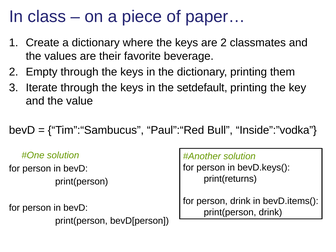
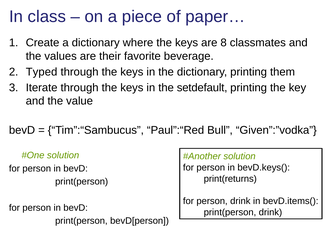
are 2: 2 -> 8
Empty: Empty -> Typed
Inside”:”vodka: Inside”:”vodka -> Given”:”vodka
